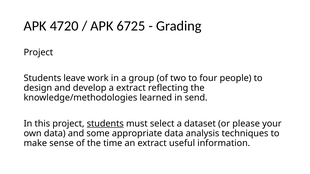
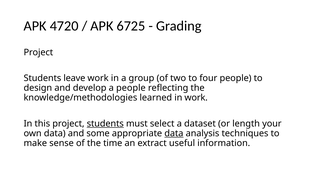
a extract: extract -> people
in send: send -> work
please: please -> length
data at (174, 134) underline: none -> present
